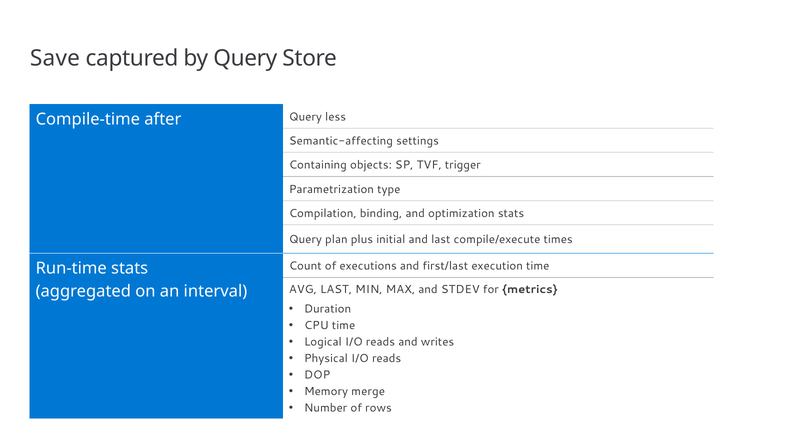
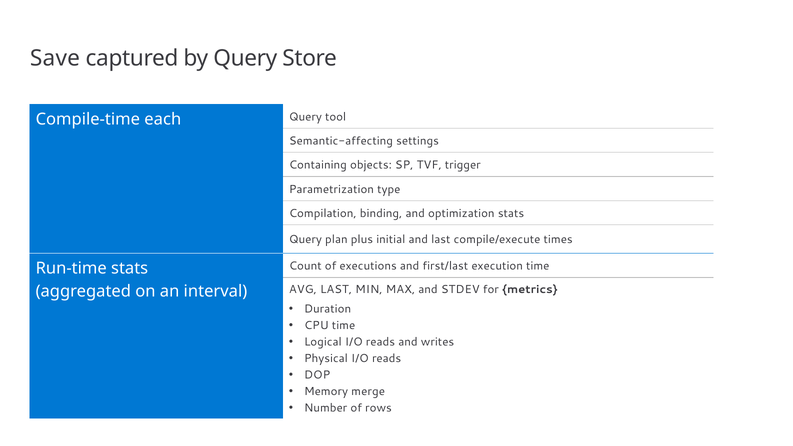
after: after -> each
less: less -> tool
